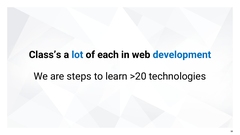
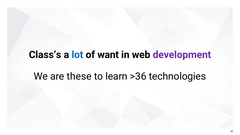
each: each -> want
development colour: blue -> purple
steps: steps -> these
>20: >20 -> >36
